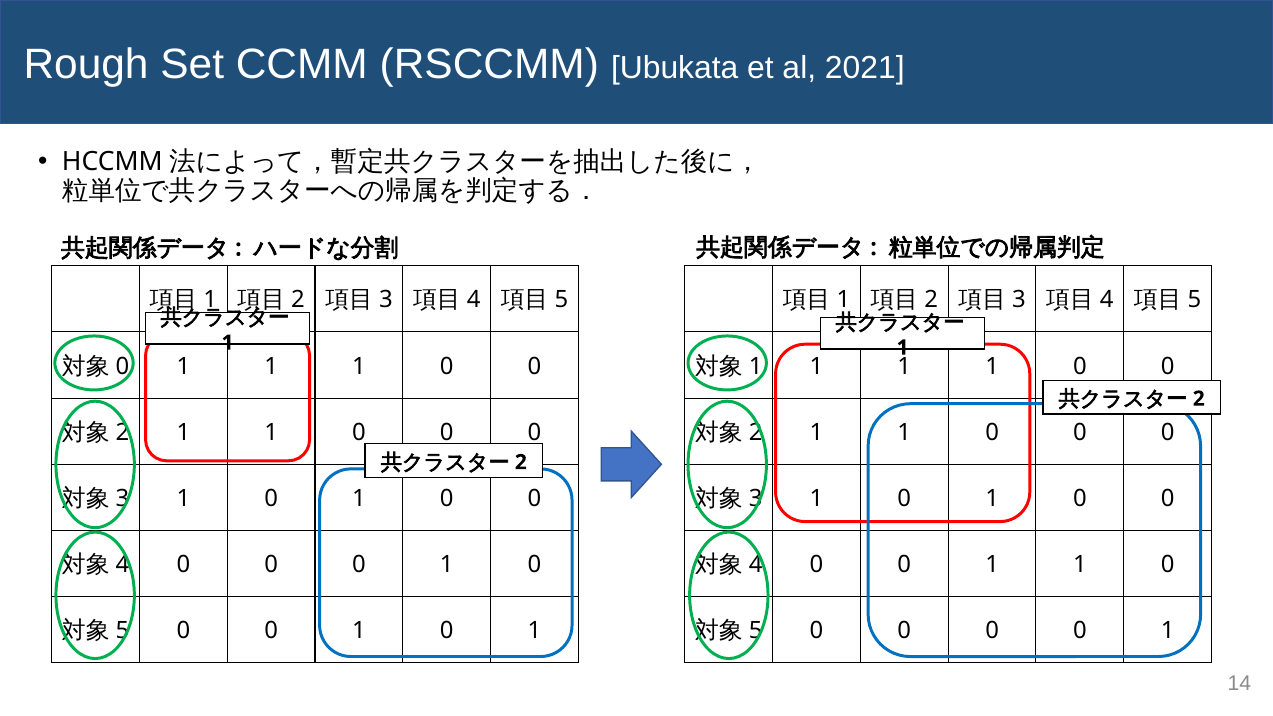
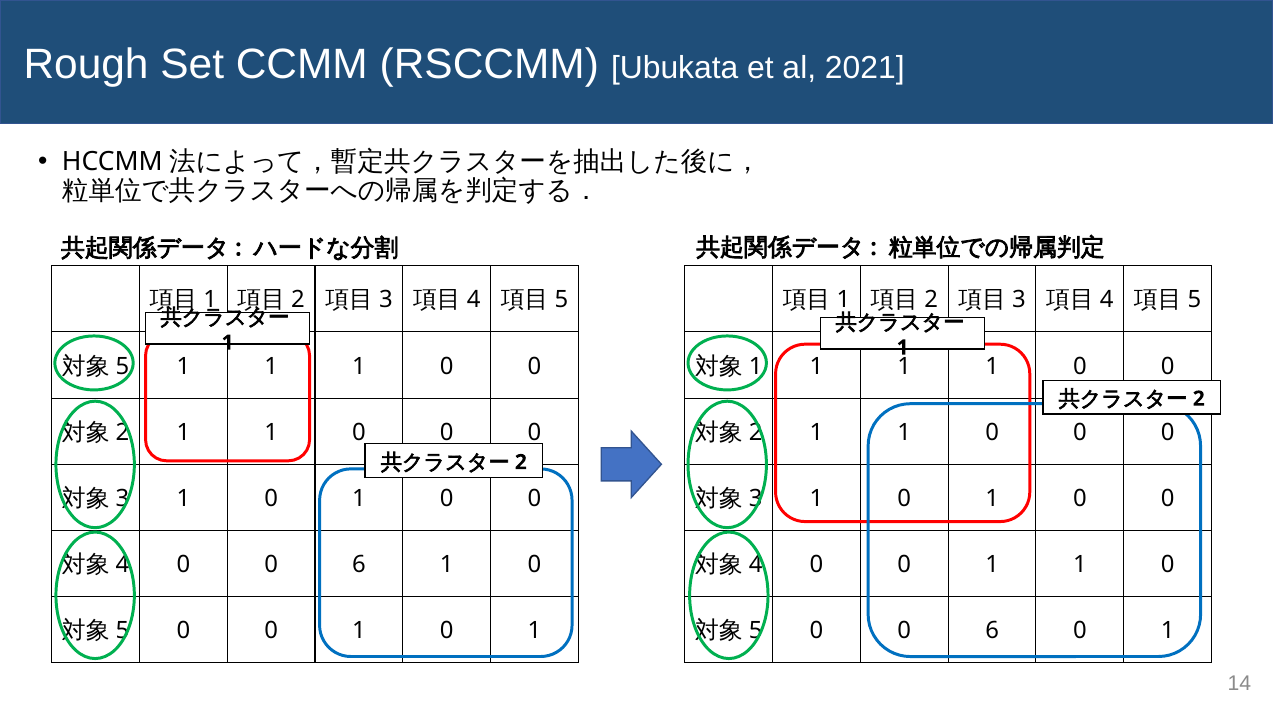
0 at (123, 366): 0 -> 5
0 at (359, 565): 0 -> 6
0 at (992, 631): 0 -> 6
